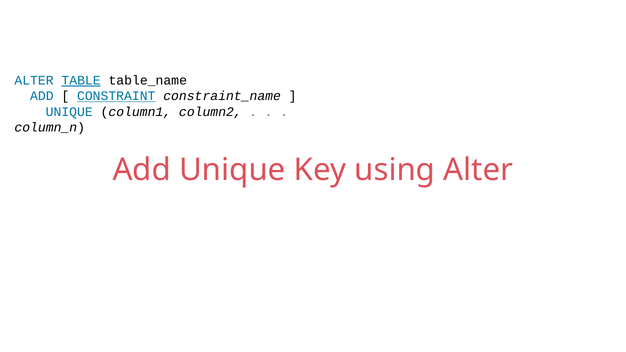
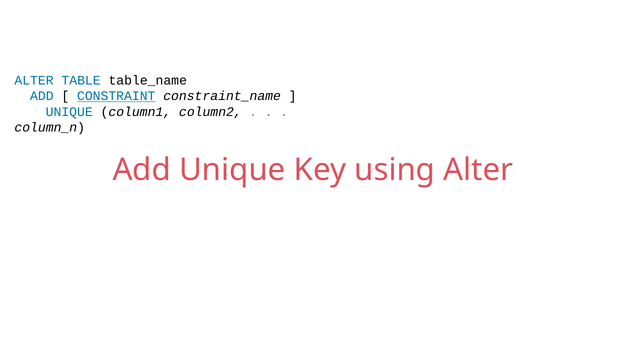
TABLE underline: present -> none
